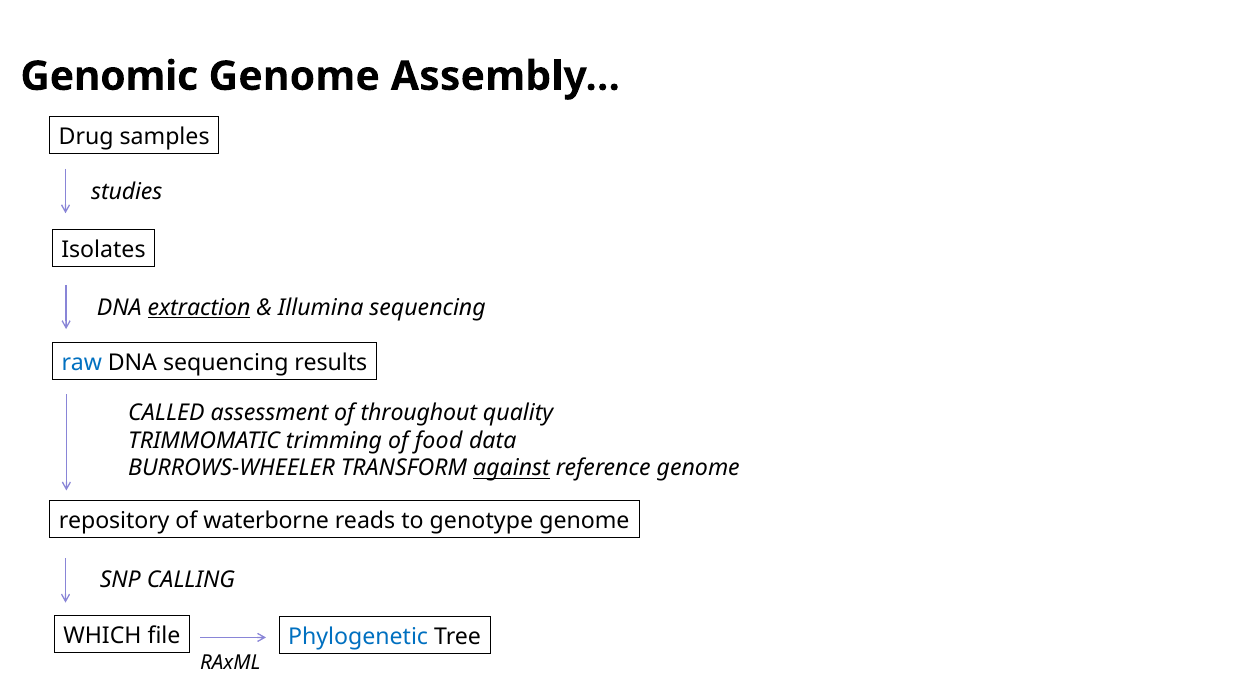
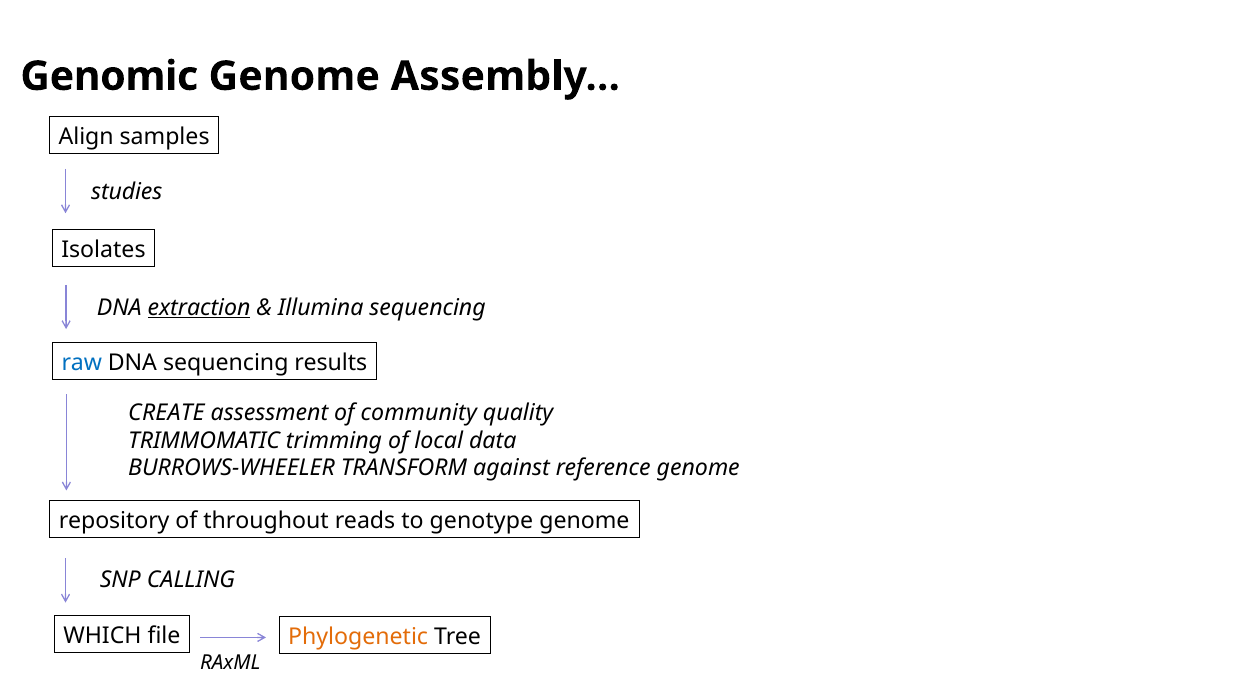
Drug: Drug -> Align
CALLED: CALLED -> CREATE
throughout: throughout -> community
food: food -> local
against underline: present -> none
waterborne: waterborne -> throughout
Phylogenetic colour: blue -> orange
